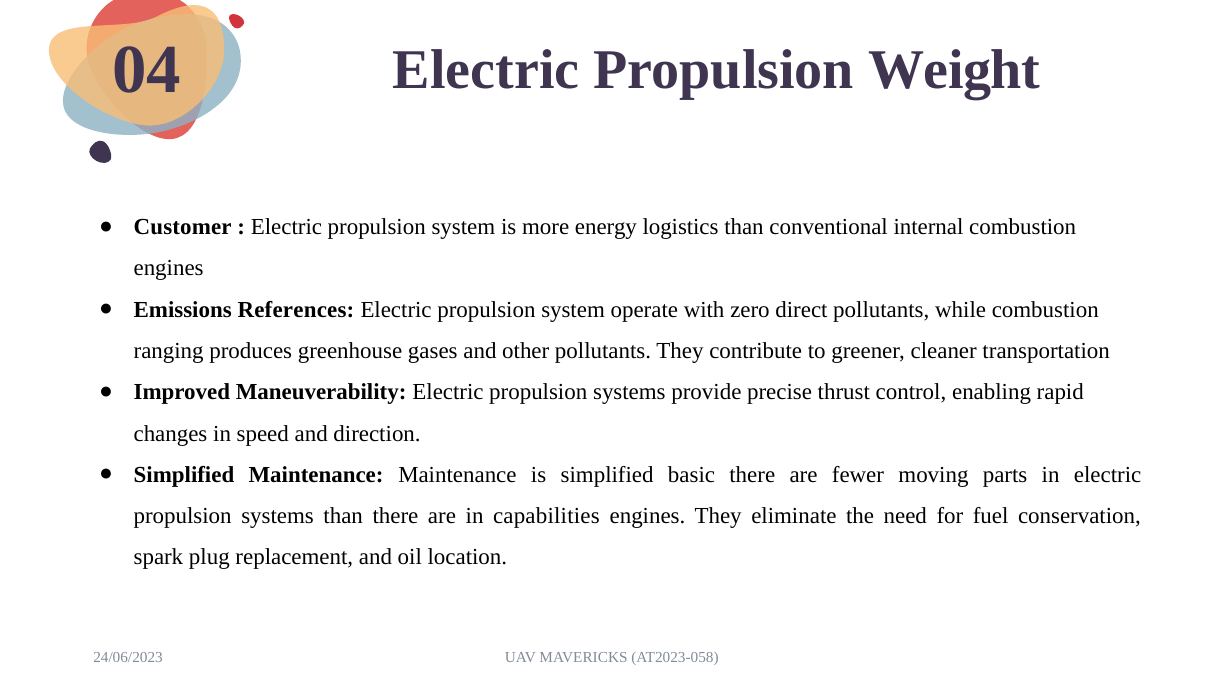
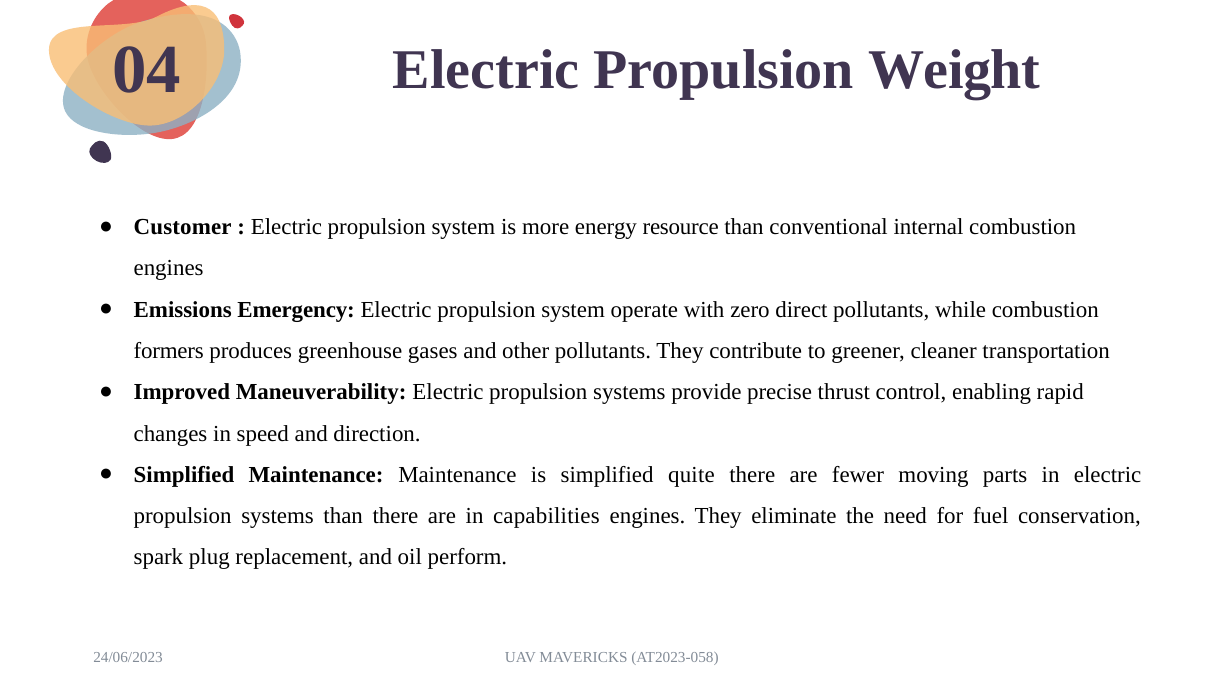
logistics: logistics -> resource
References: References -> Emergency
ranging: ranging -> formers
basic: basic -> quite
location: location -> perform
